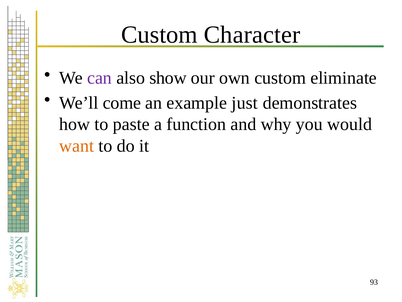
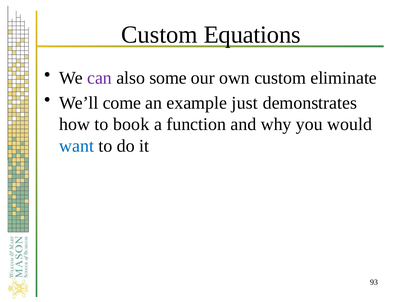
Character: Character -> Equations
show: show -> some
paste: paste -> book
want colour: orange -> blue
